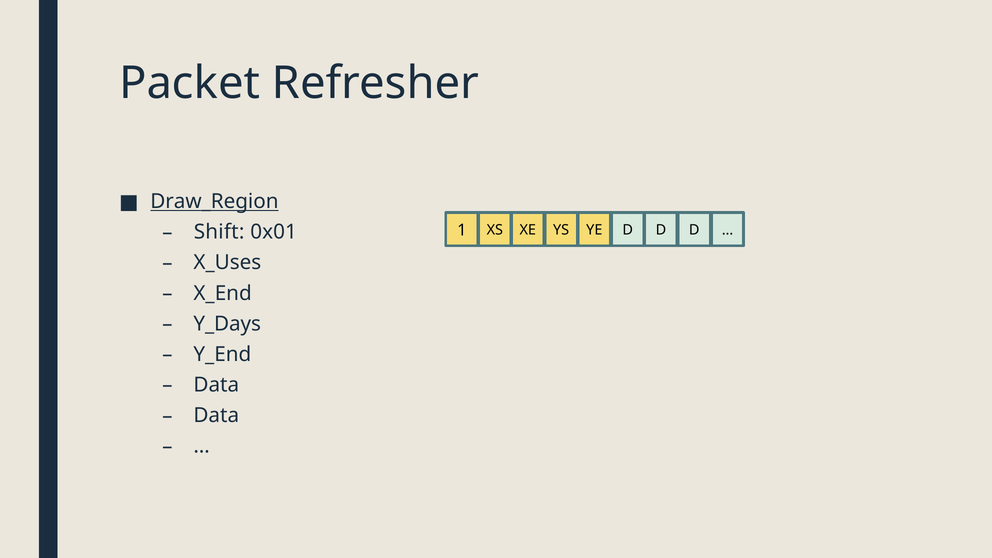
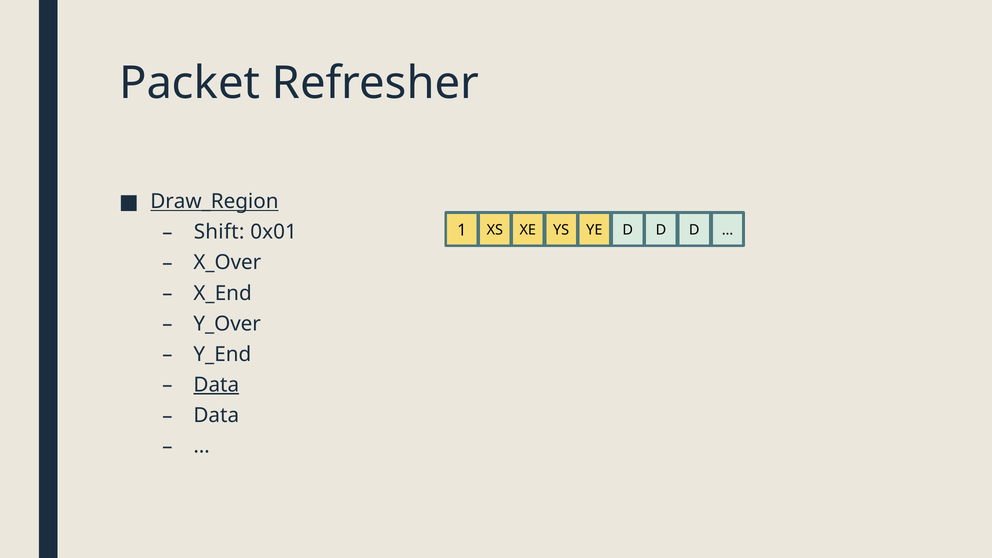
X_Uses: X_Uses -> X_Over
Y_Days: Y_Days -> Y_Over
Data at (216, 385) underline: none -> present
